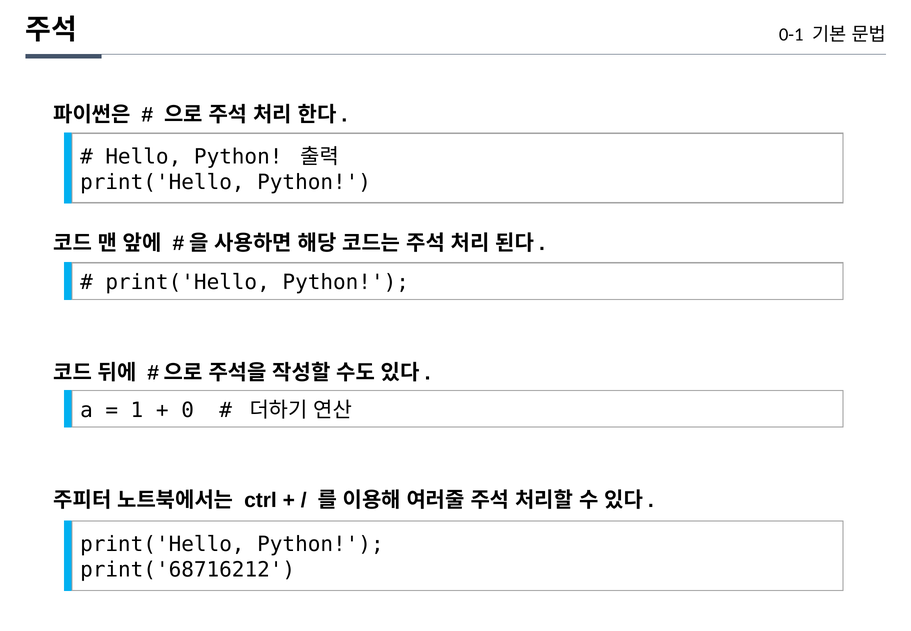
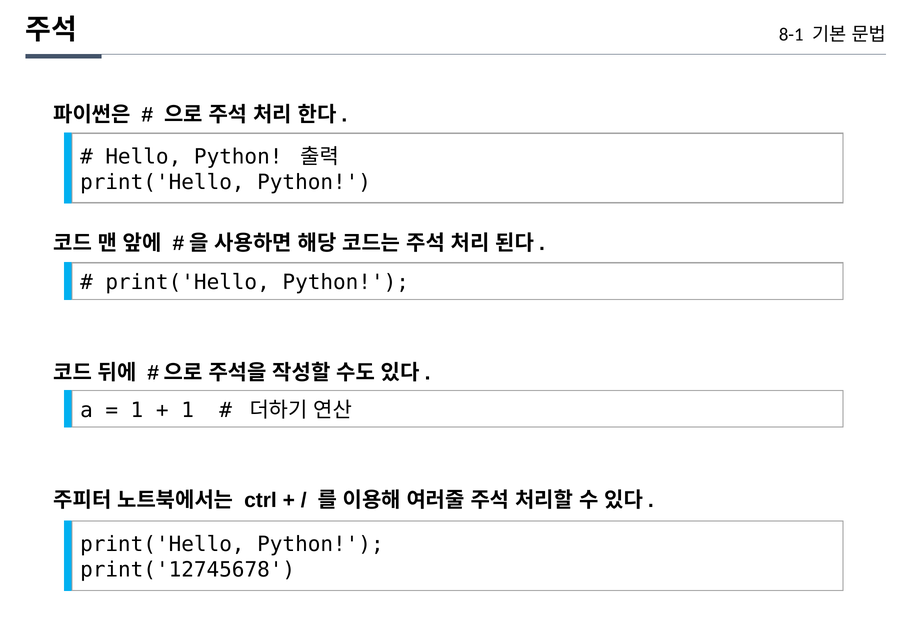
0-1: 0-1 -> 8-1
0 at (188, 410): 0 -> 1
print('68716212: print('68716212 -> print('12745678
